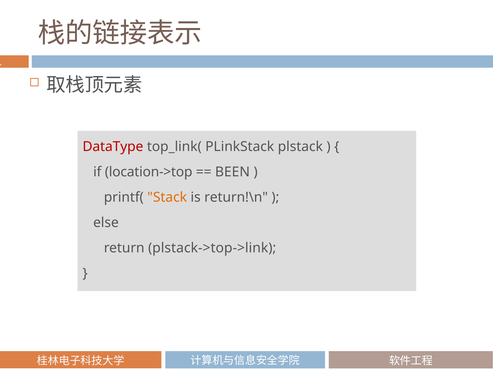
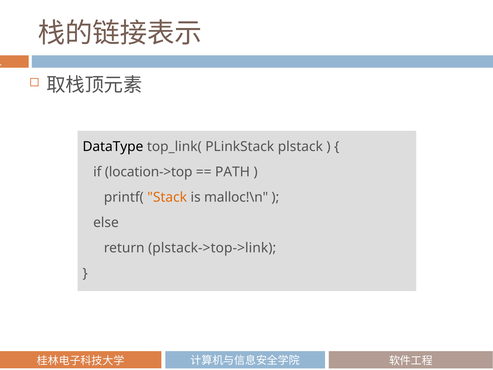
DataType colour: red -> black
BEEN: BEEN -> PATH
return!\n: return!\n -> malloc!\n
